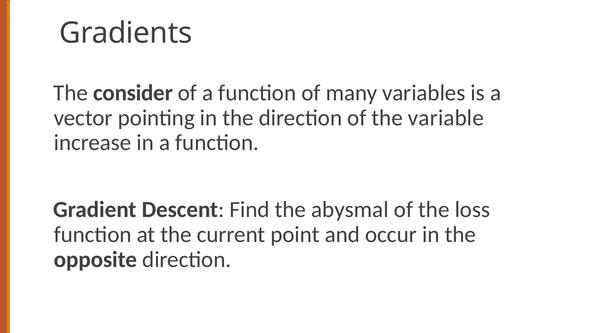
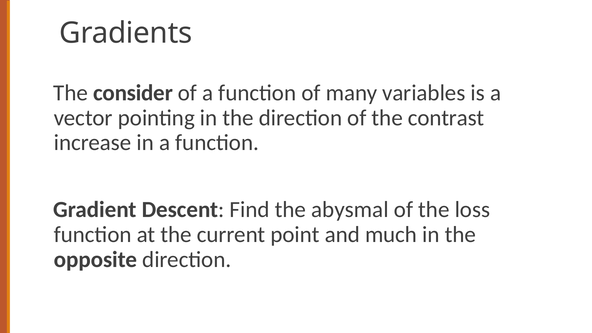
variable: variable -> contrast
occur: occur -> much
